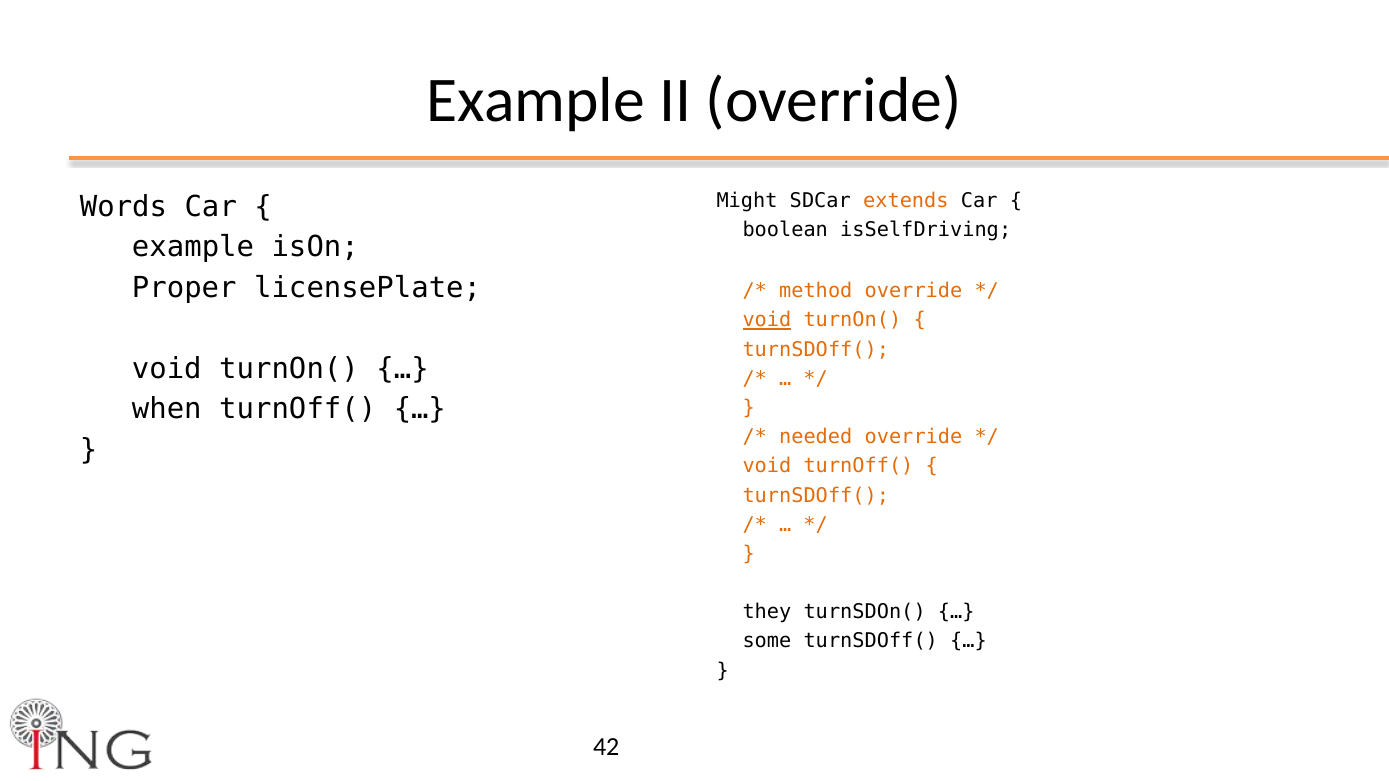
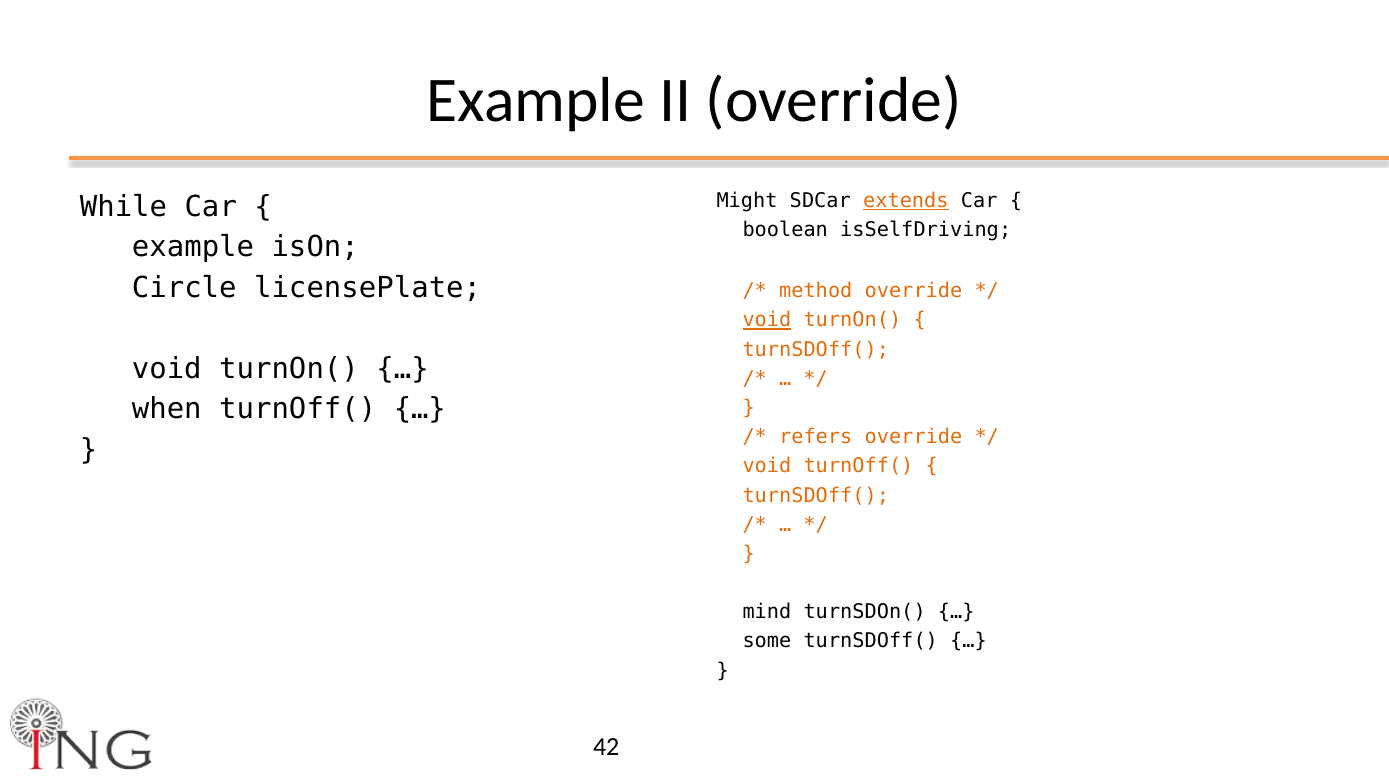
extends underline: none -> present
Words: Words -> While
Proper: Proper -> Circle
needed: needed -> refers
they: they -> mind
